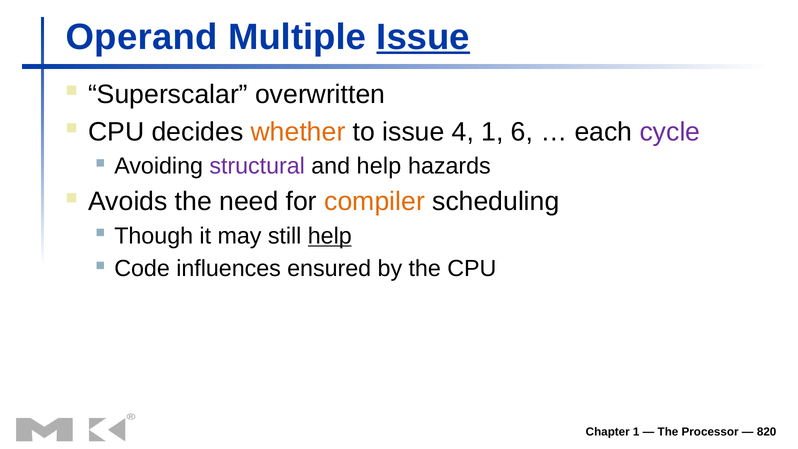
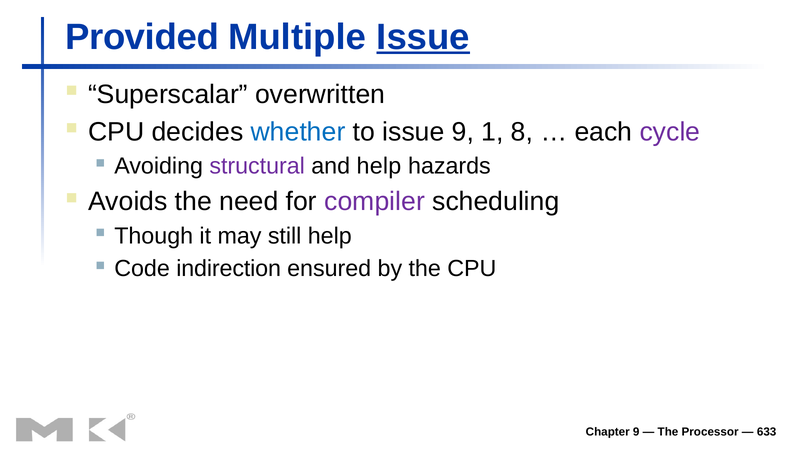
Operand: Operand -> Provided
whether colour: orange -> blue
issue 4: 4 -> 9
6: 6 -> 8
compiler colour: orange -> purple
help at (330, 236) underline: present -> none
influences: influences -> indirection
Chapter 1: 1 -> 9
820: 820 -> 633
